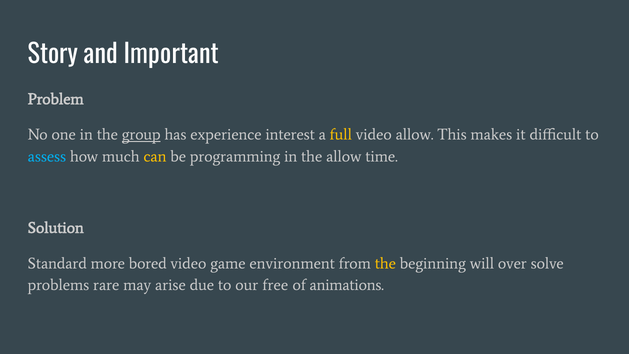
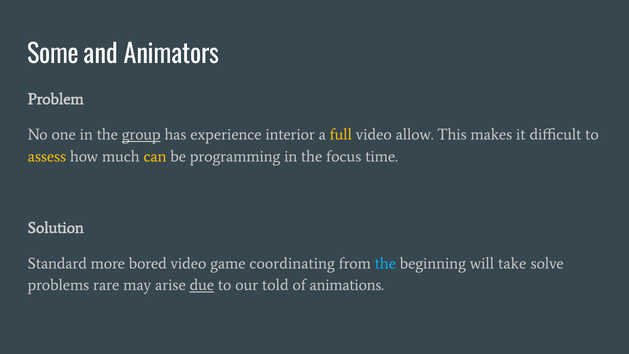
Story: Story -> Some
Important: Important -> Animators
interest: interest -> interior
assess colour: light blue -> yellow
the allow: allow -> focus
environment: environment -> coordinating
the at (385, 263) colour: yellow -> light blue
over: over -> take
due underline: none -> present
free: free -> told
